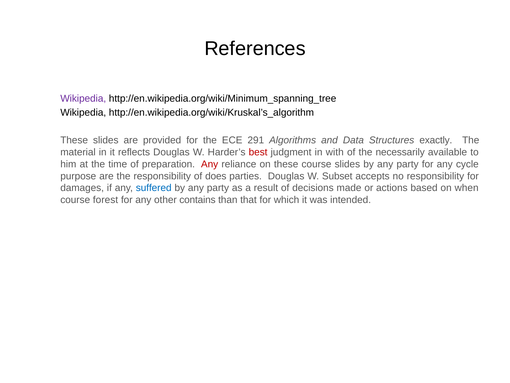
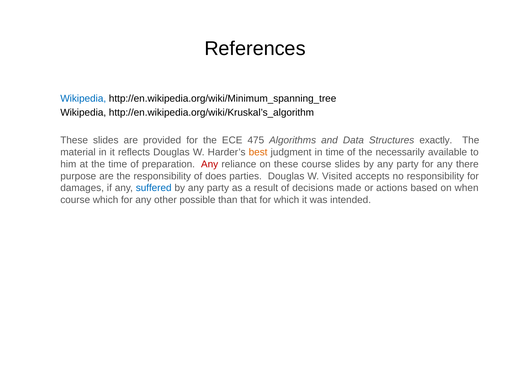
Wikipedia at (83, 98) colour: purple -> blue
291: 291 -> 475
best colour: red -> orange
in with: with -> time
cycle: cycle -> there
Subset: Subset -> Visited
course forest: forest -> which
contains: contains -> possible
